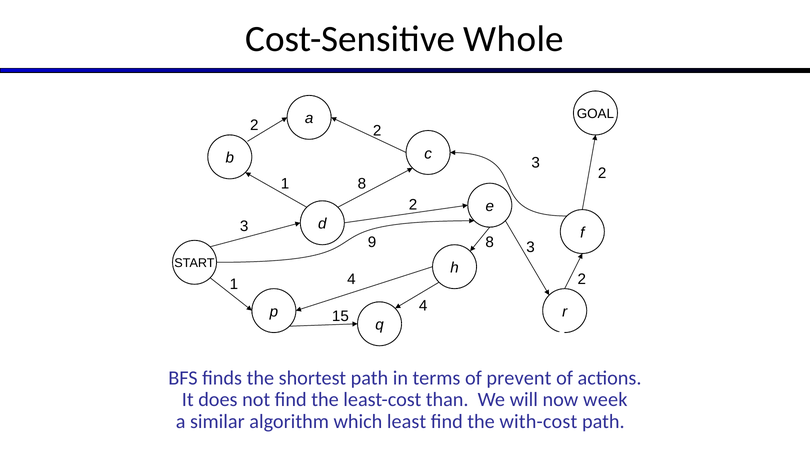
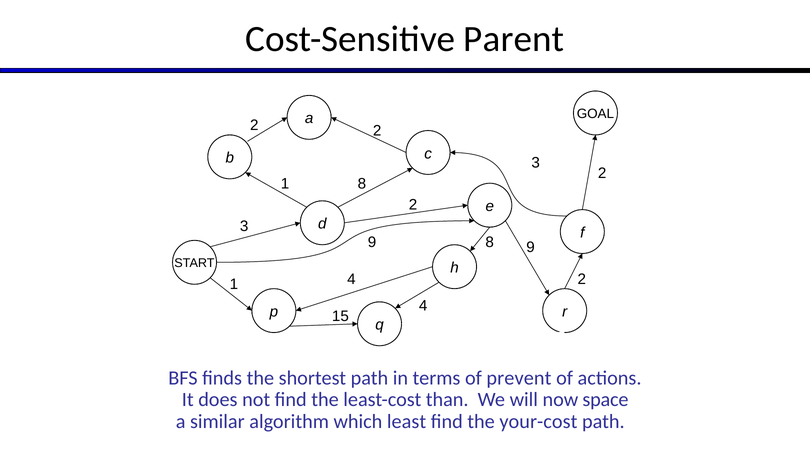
Whole: Whole -> Parent
9 3: 3 -> 9
week: week -> space
with-cost: with-cost -> your-cost
